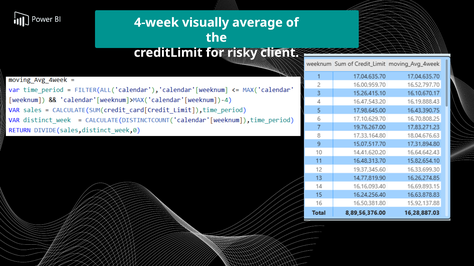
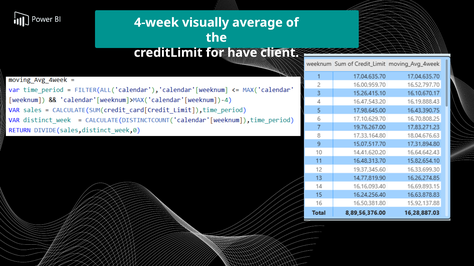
risky: risky -> have
